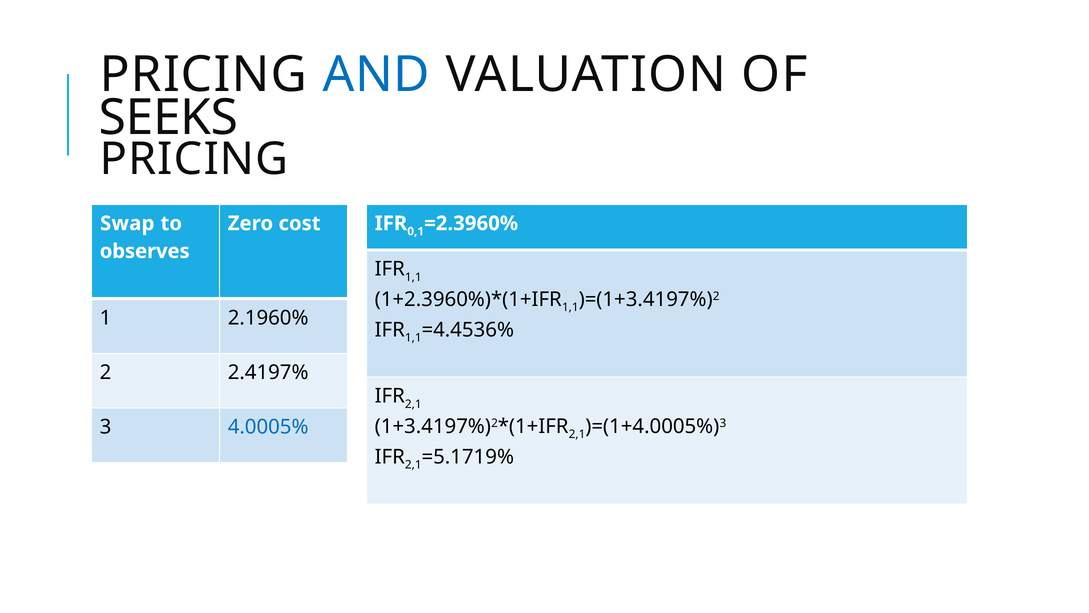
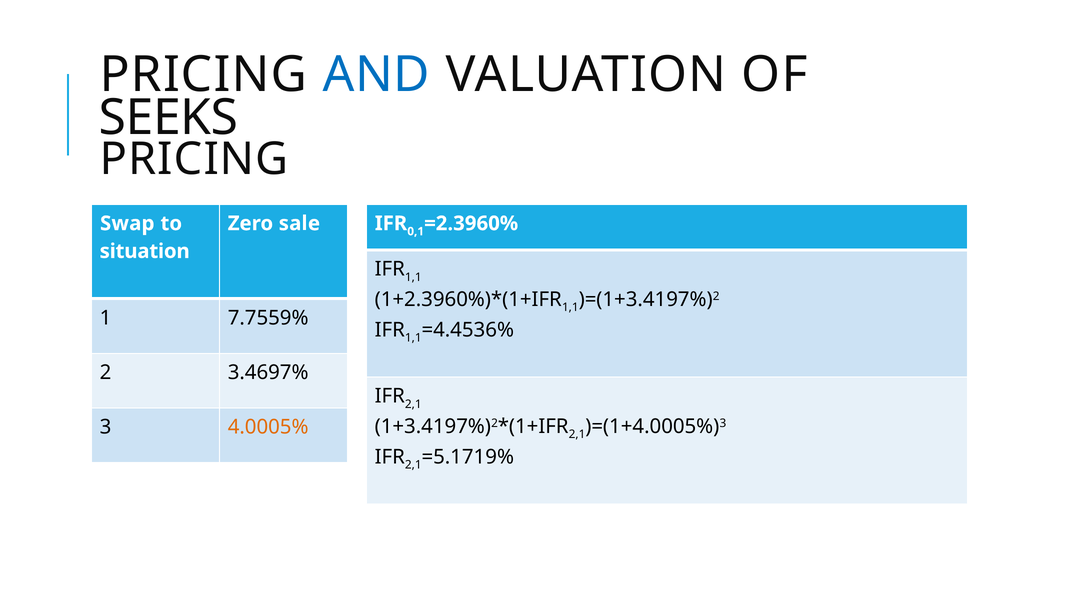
cost: cost -> sale
observes: observes -> situation
2.1960%: 2.1960% -> 7.7559%
2.4197%: 2.4197% -> 3.4697%
4.0005% colour: blue -> orange
